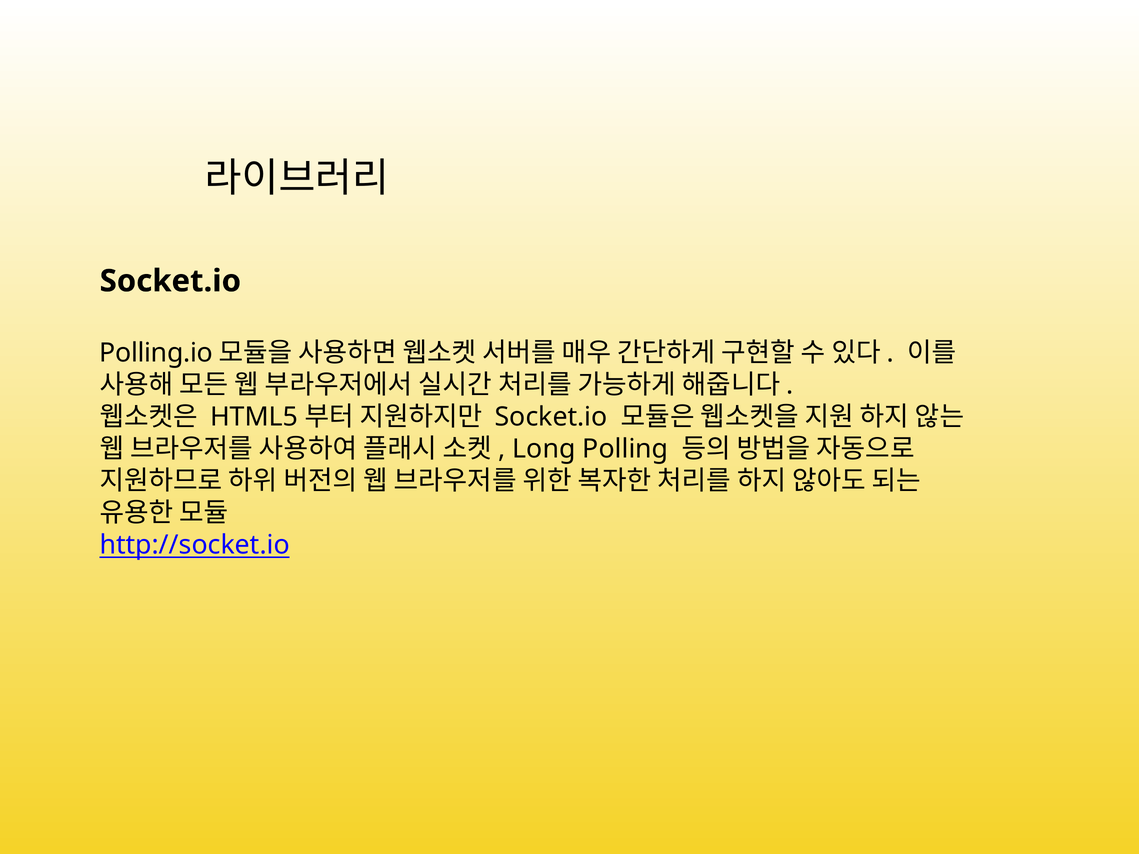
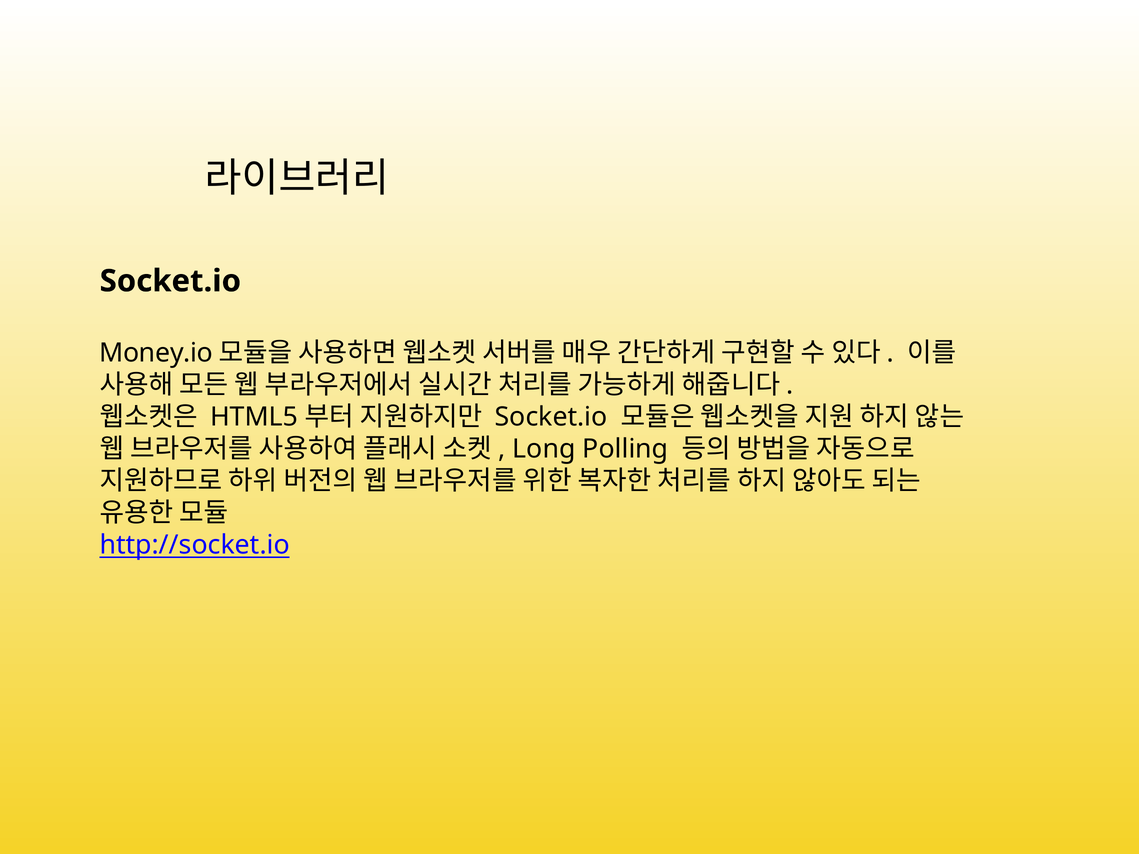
Polling.io: Polling.io -> Money.io
